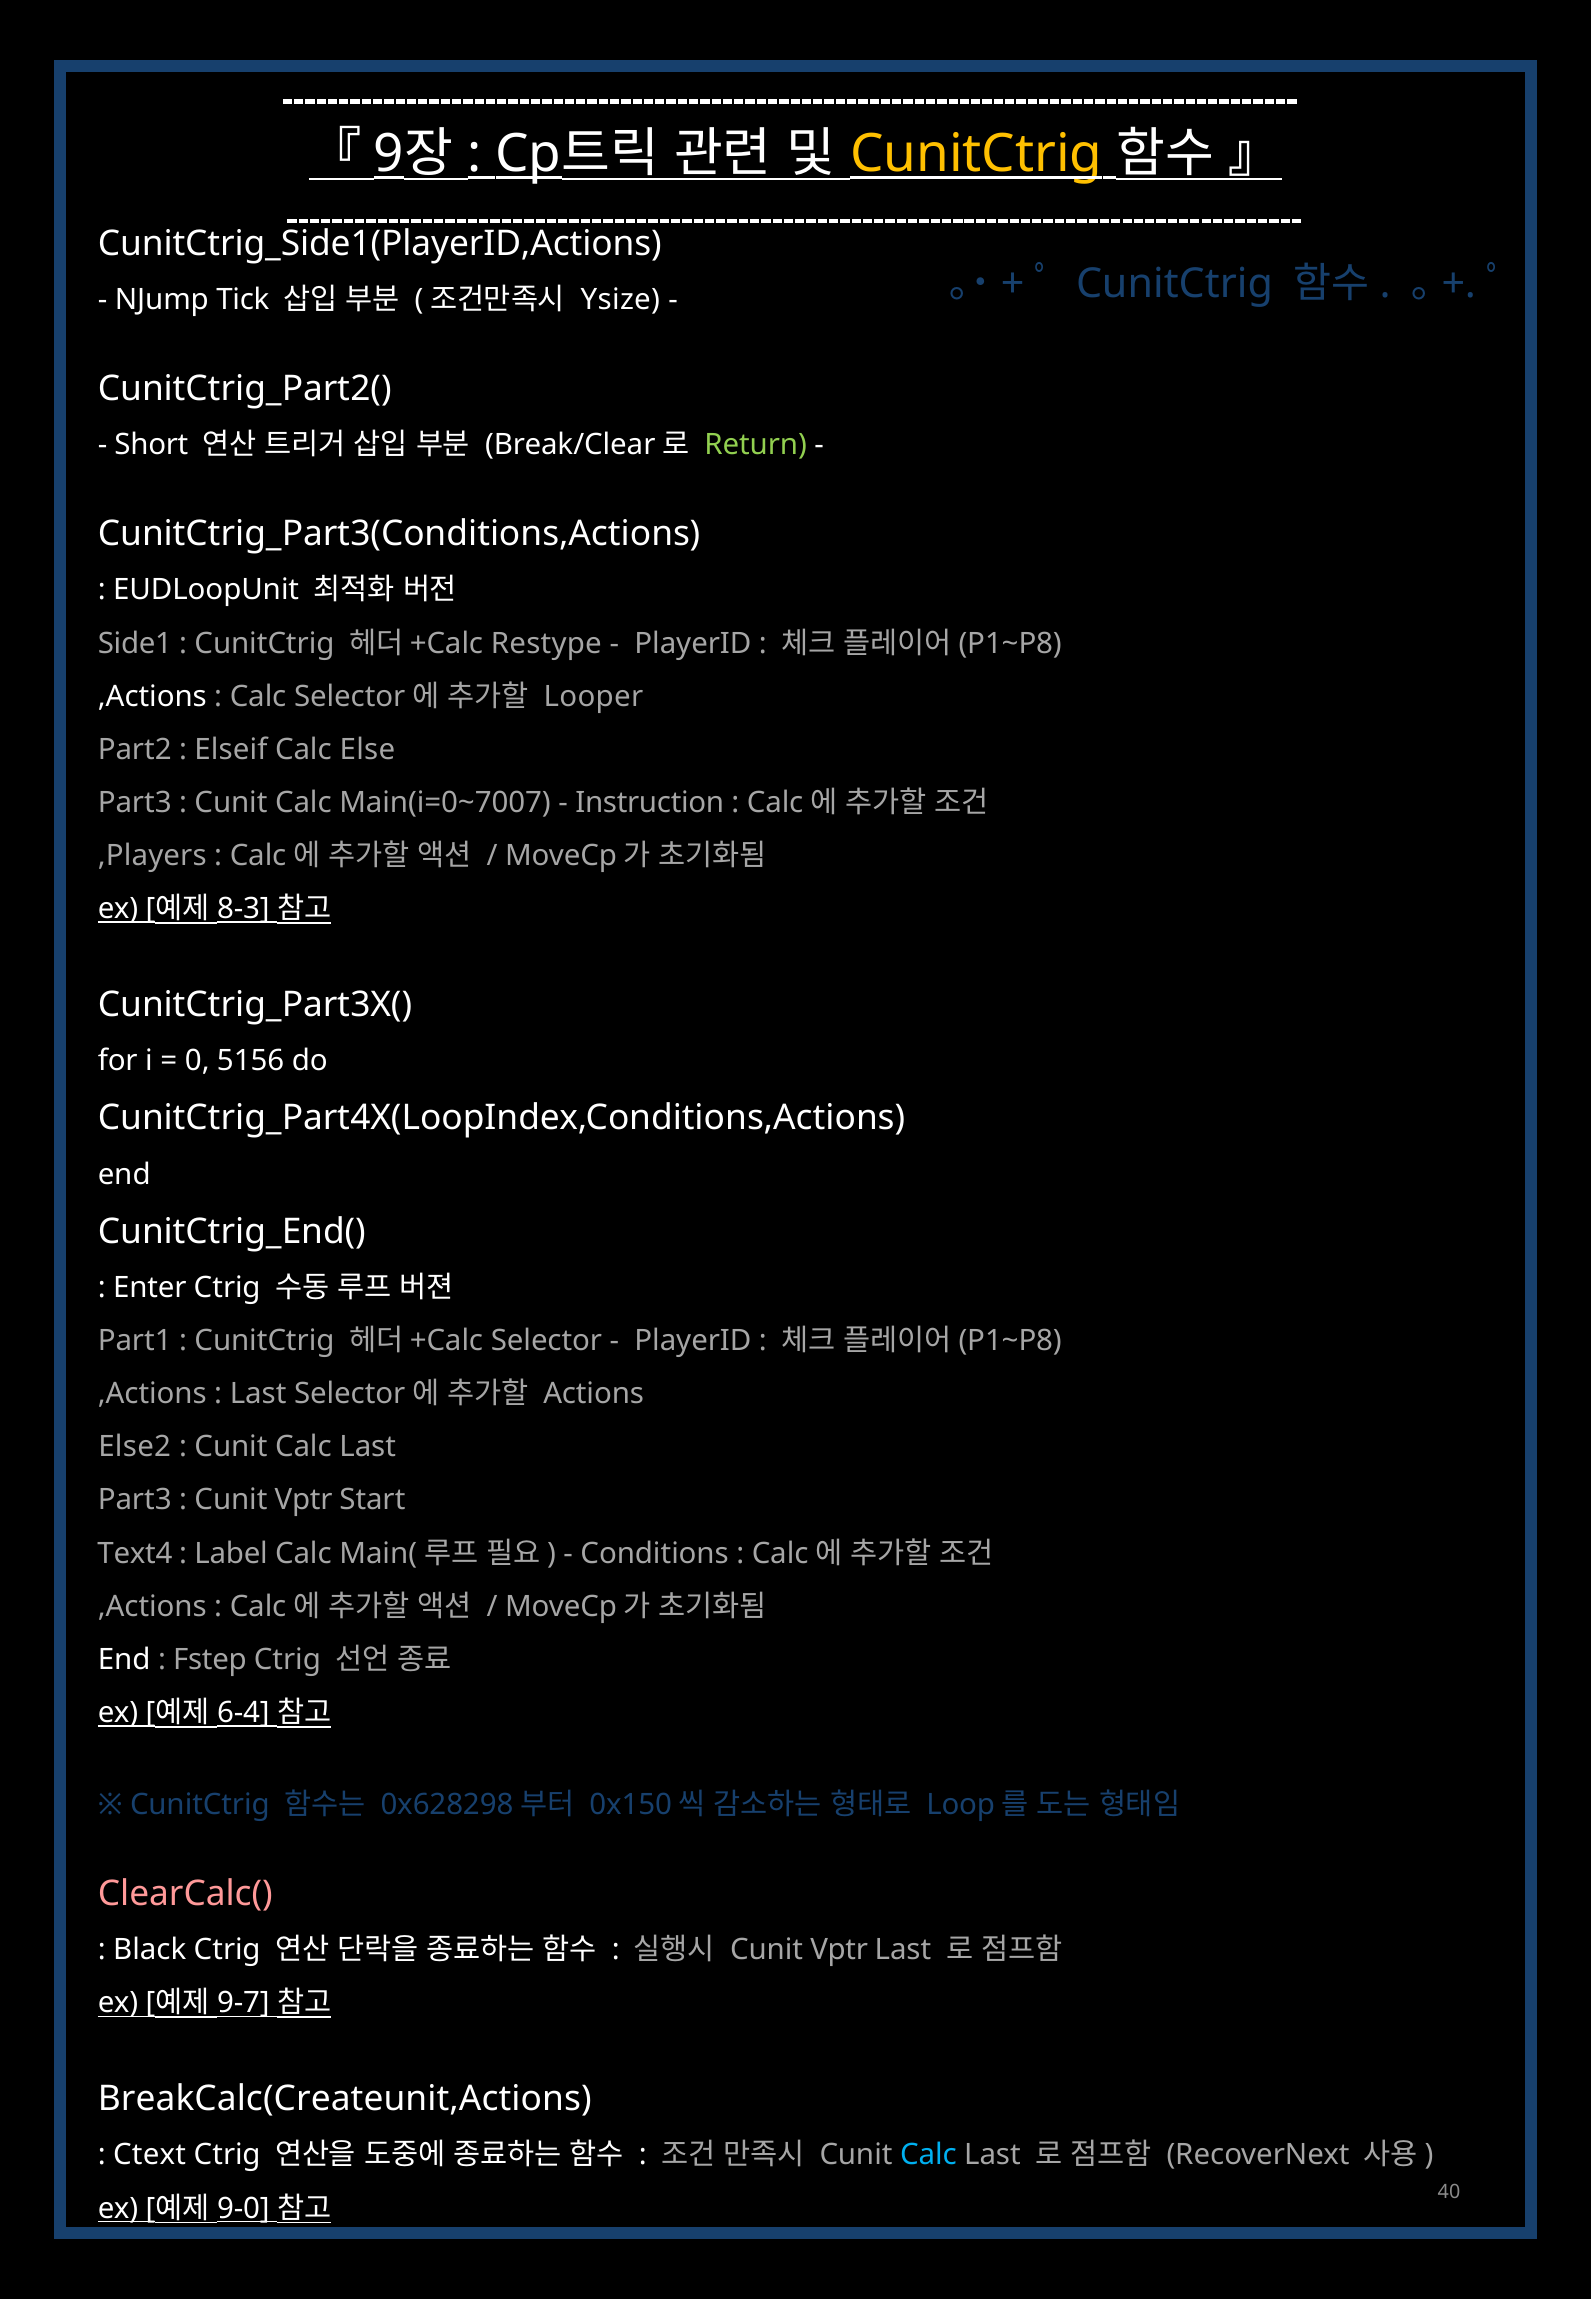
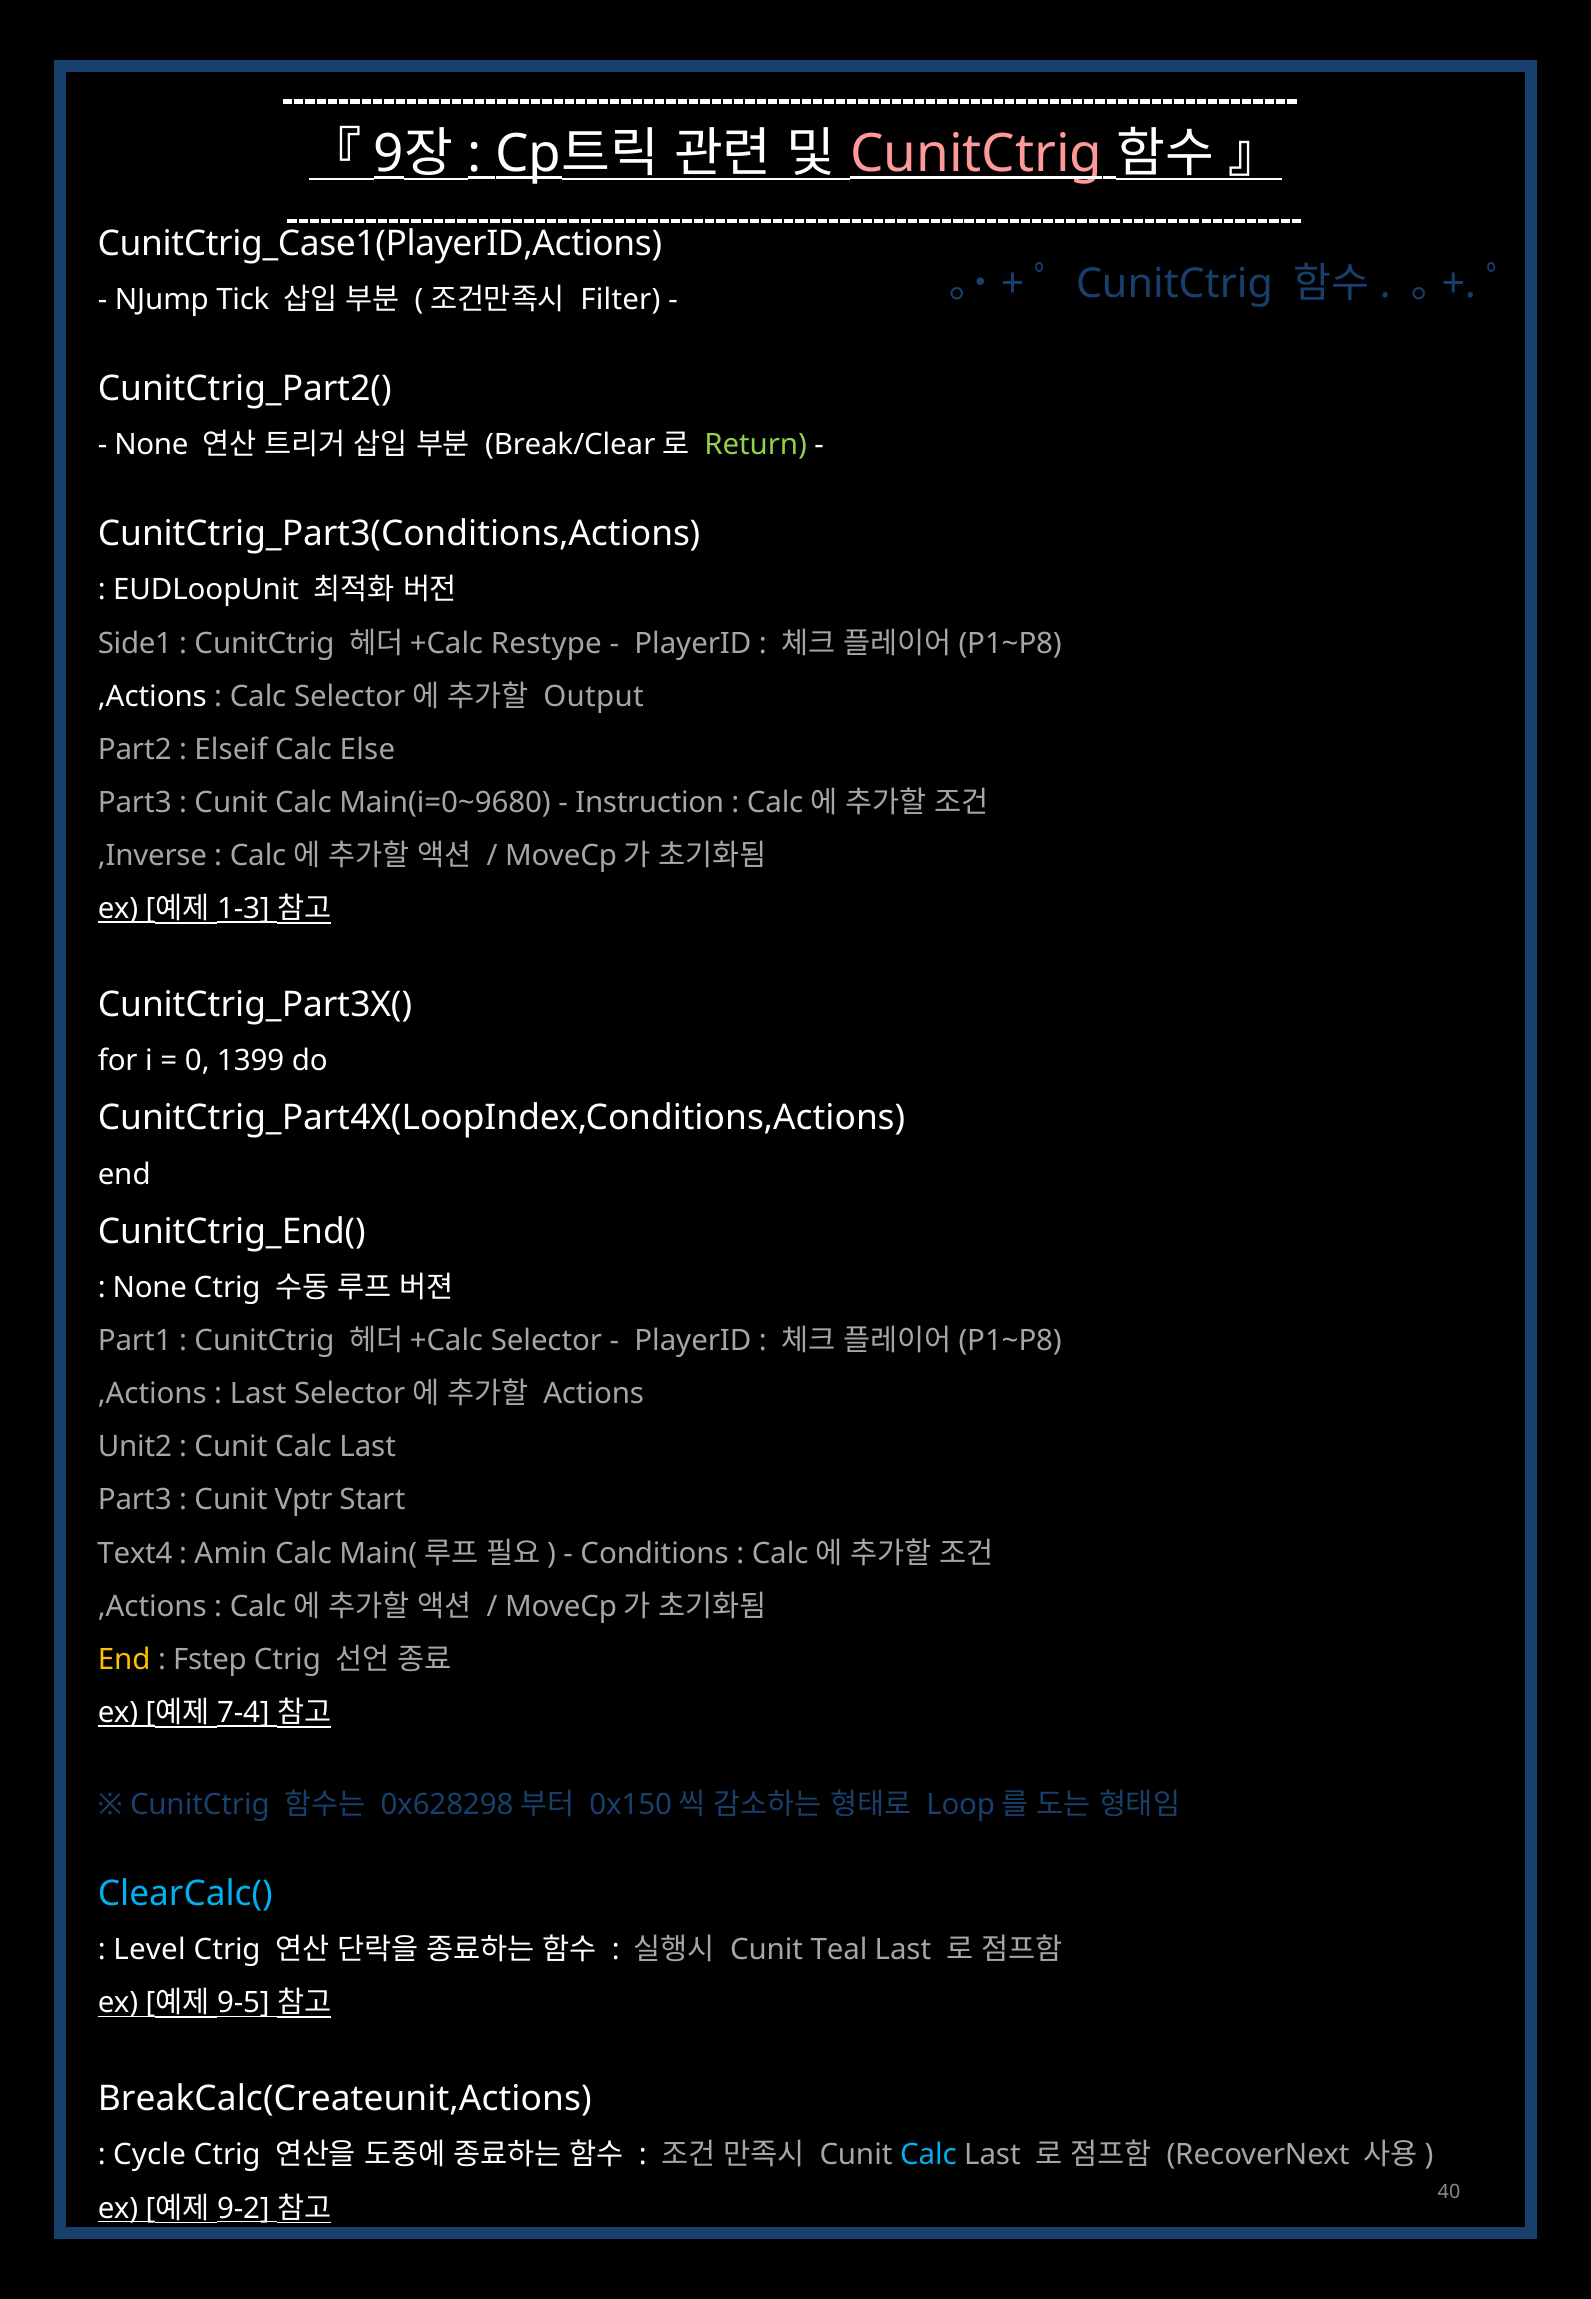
CunitCtrig at (976, 154) colour: yellow -> pink
CunitCtrig_Side1(PlayerID,Actions: CunitCtrig_Side1(PlayerID,Actions -> CunitCtrig_Case1(PlayerID,Actions
Ysize: Ysize -> Filter
Short at (151, 445): Short -> None
Looper: Looper -> Output
Main(i=0~7007: Main(i=0~7007 -> Main(i=0~9680
,Players: ,Players -> ,Inverse
8-3: 8-3 -> 1-3
5156: 5156 -> 1399
Enter at (150, 1287): Enter -> None
Else2: Else2 -> Unit2
Label: Label -> Amin
End at (124, 1659) colour: white -> yellow
6-4: 6-4 -> 7-4
ClearCalc( colour: pink -> light blue
Black: Black -> Level
Vptr at (839, 1949): Vptr -> Teal
9-7: 9-7 -> 9-5
Ctext: Ctext -> Cycle
9-0: 9-0 -> 9-2
